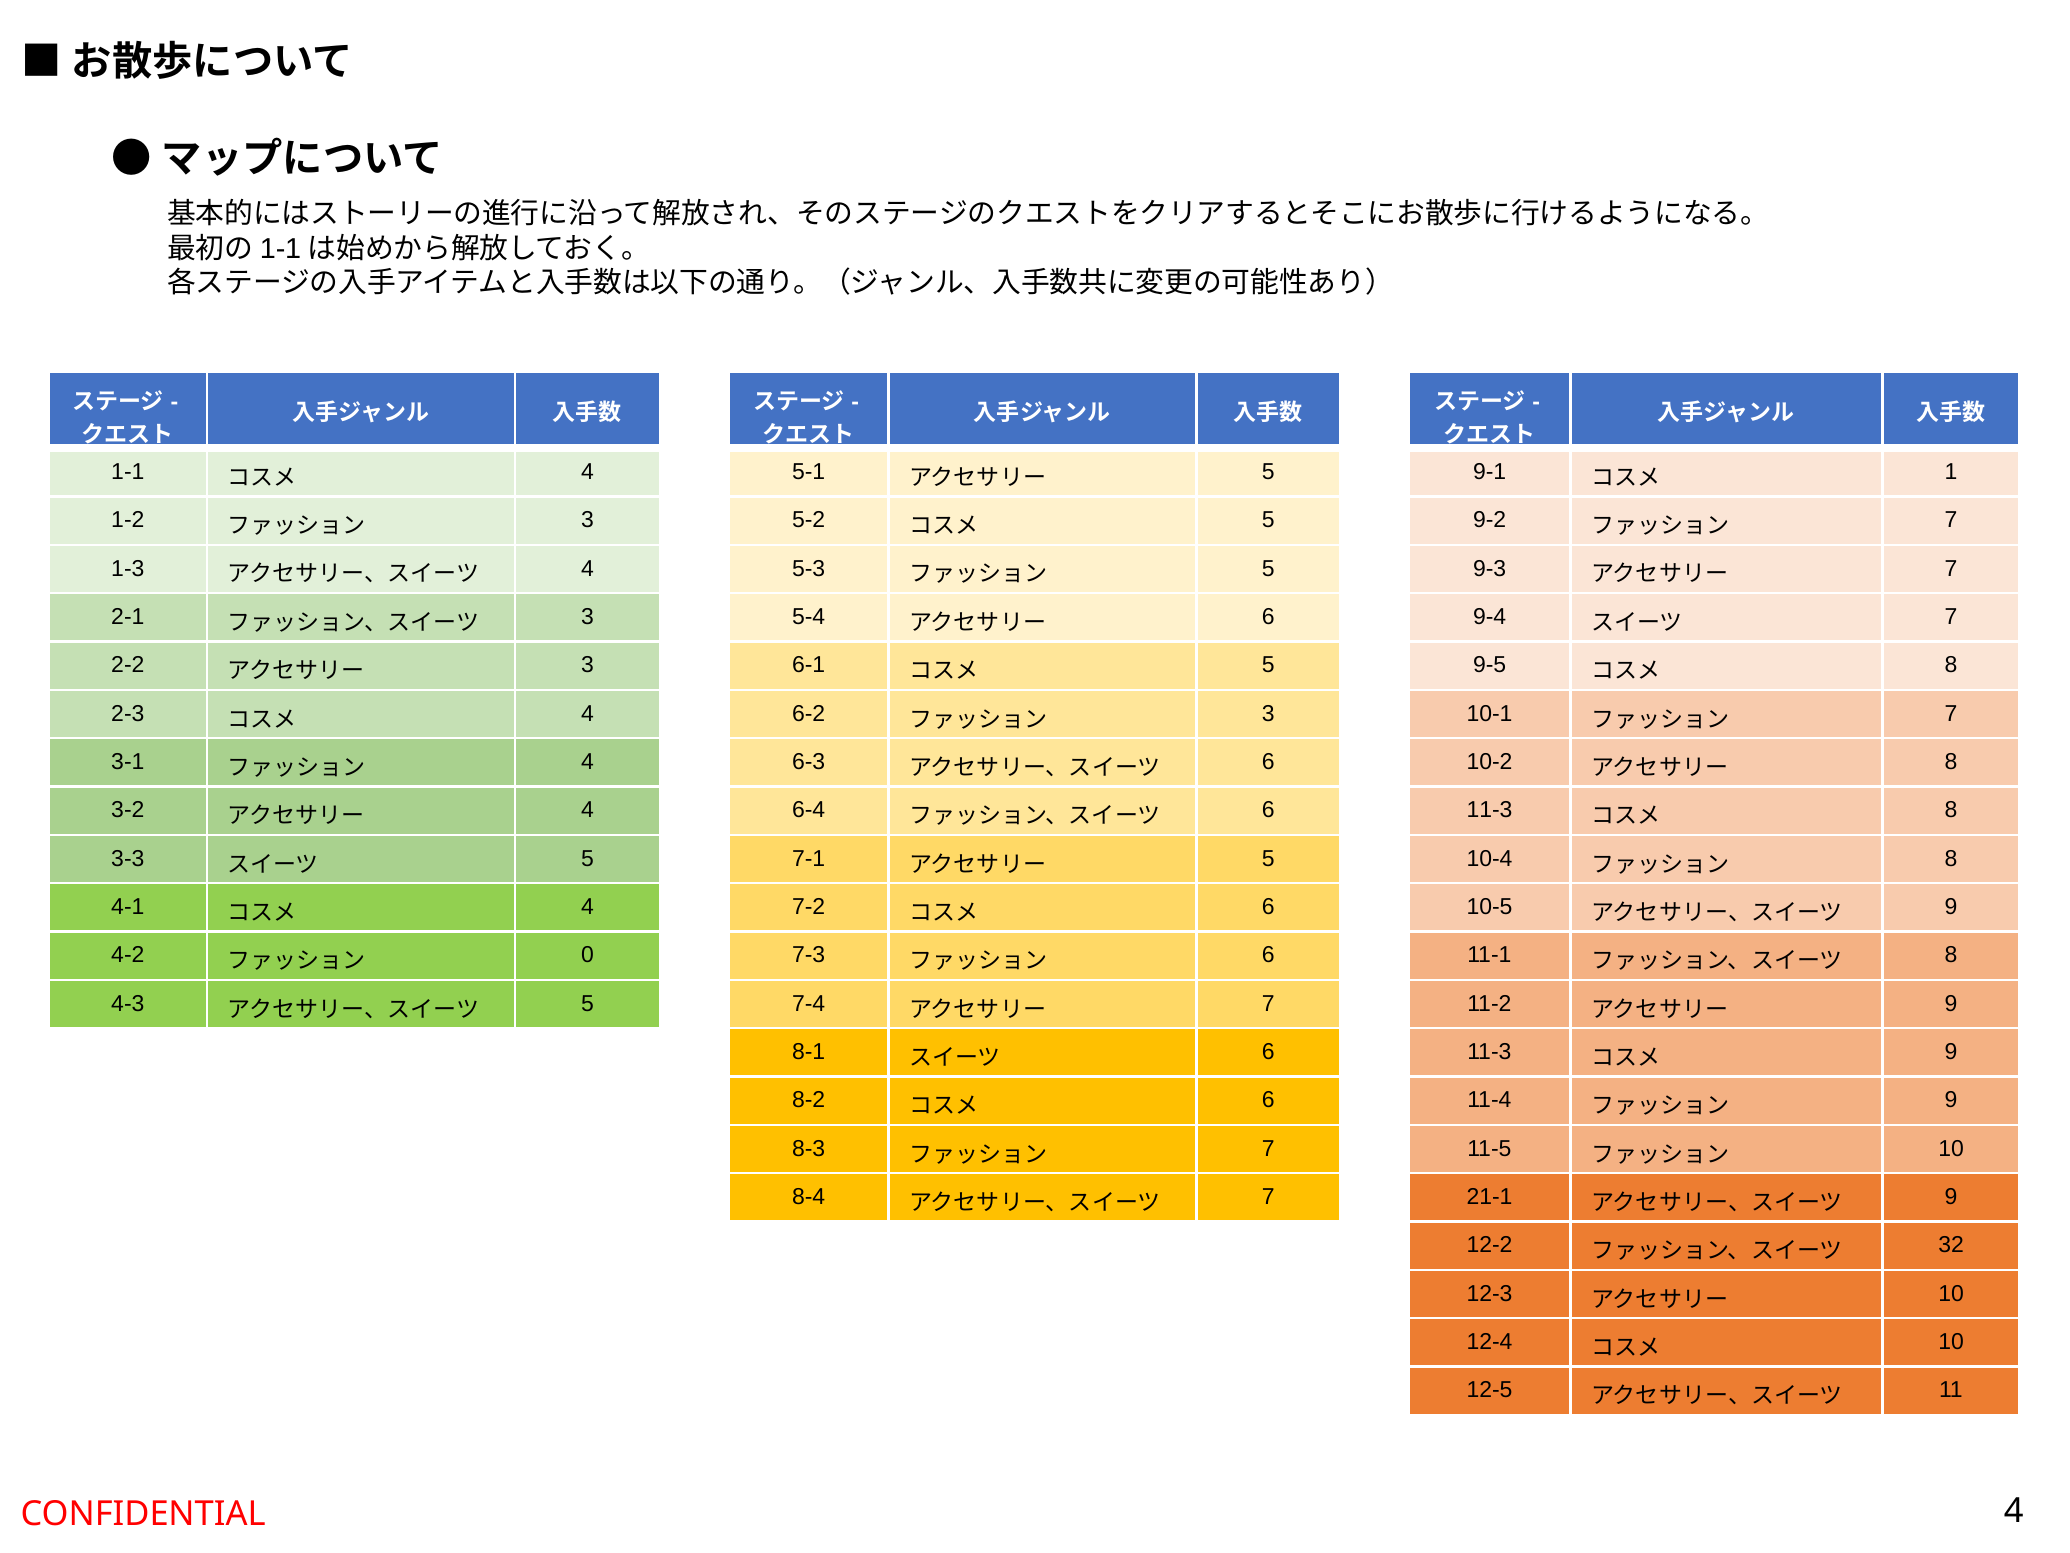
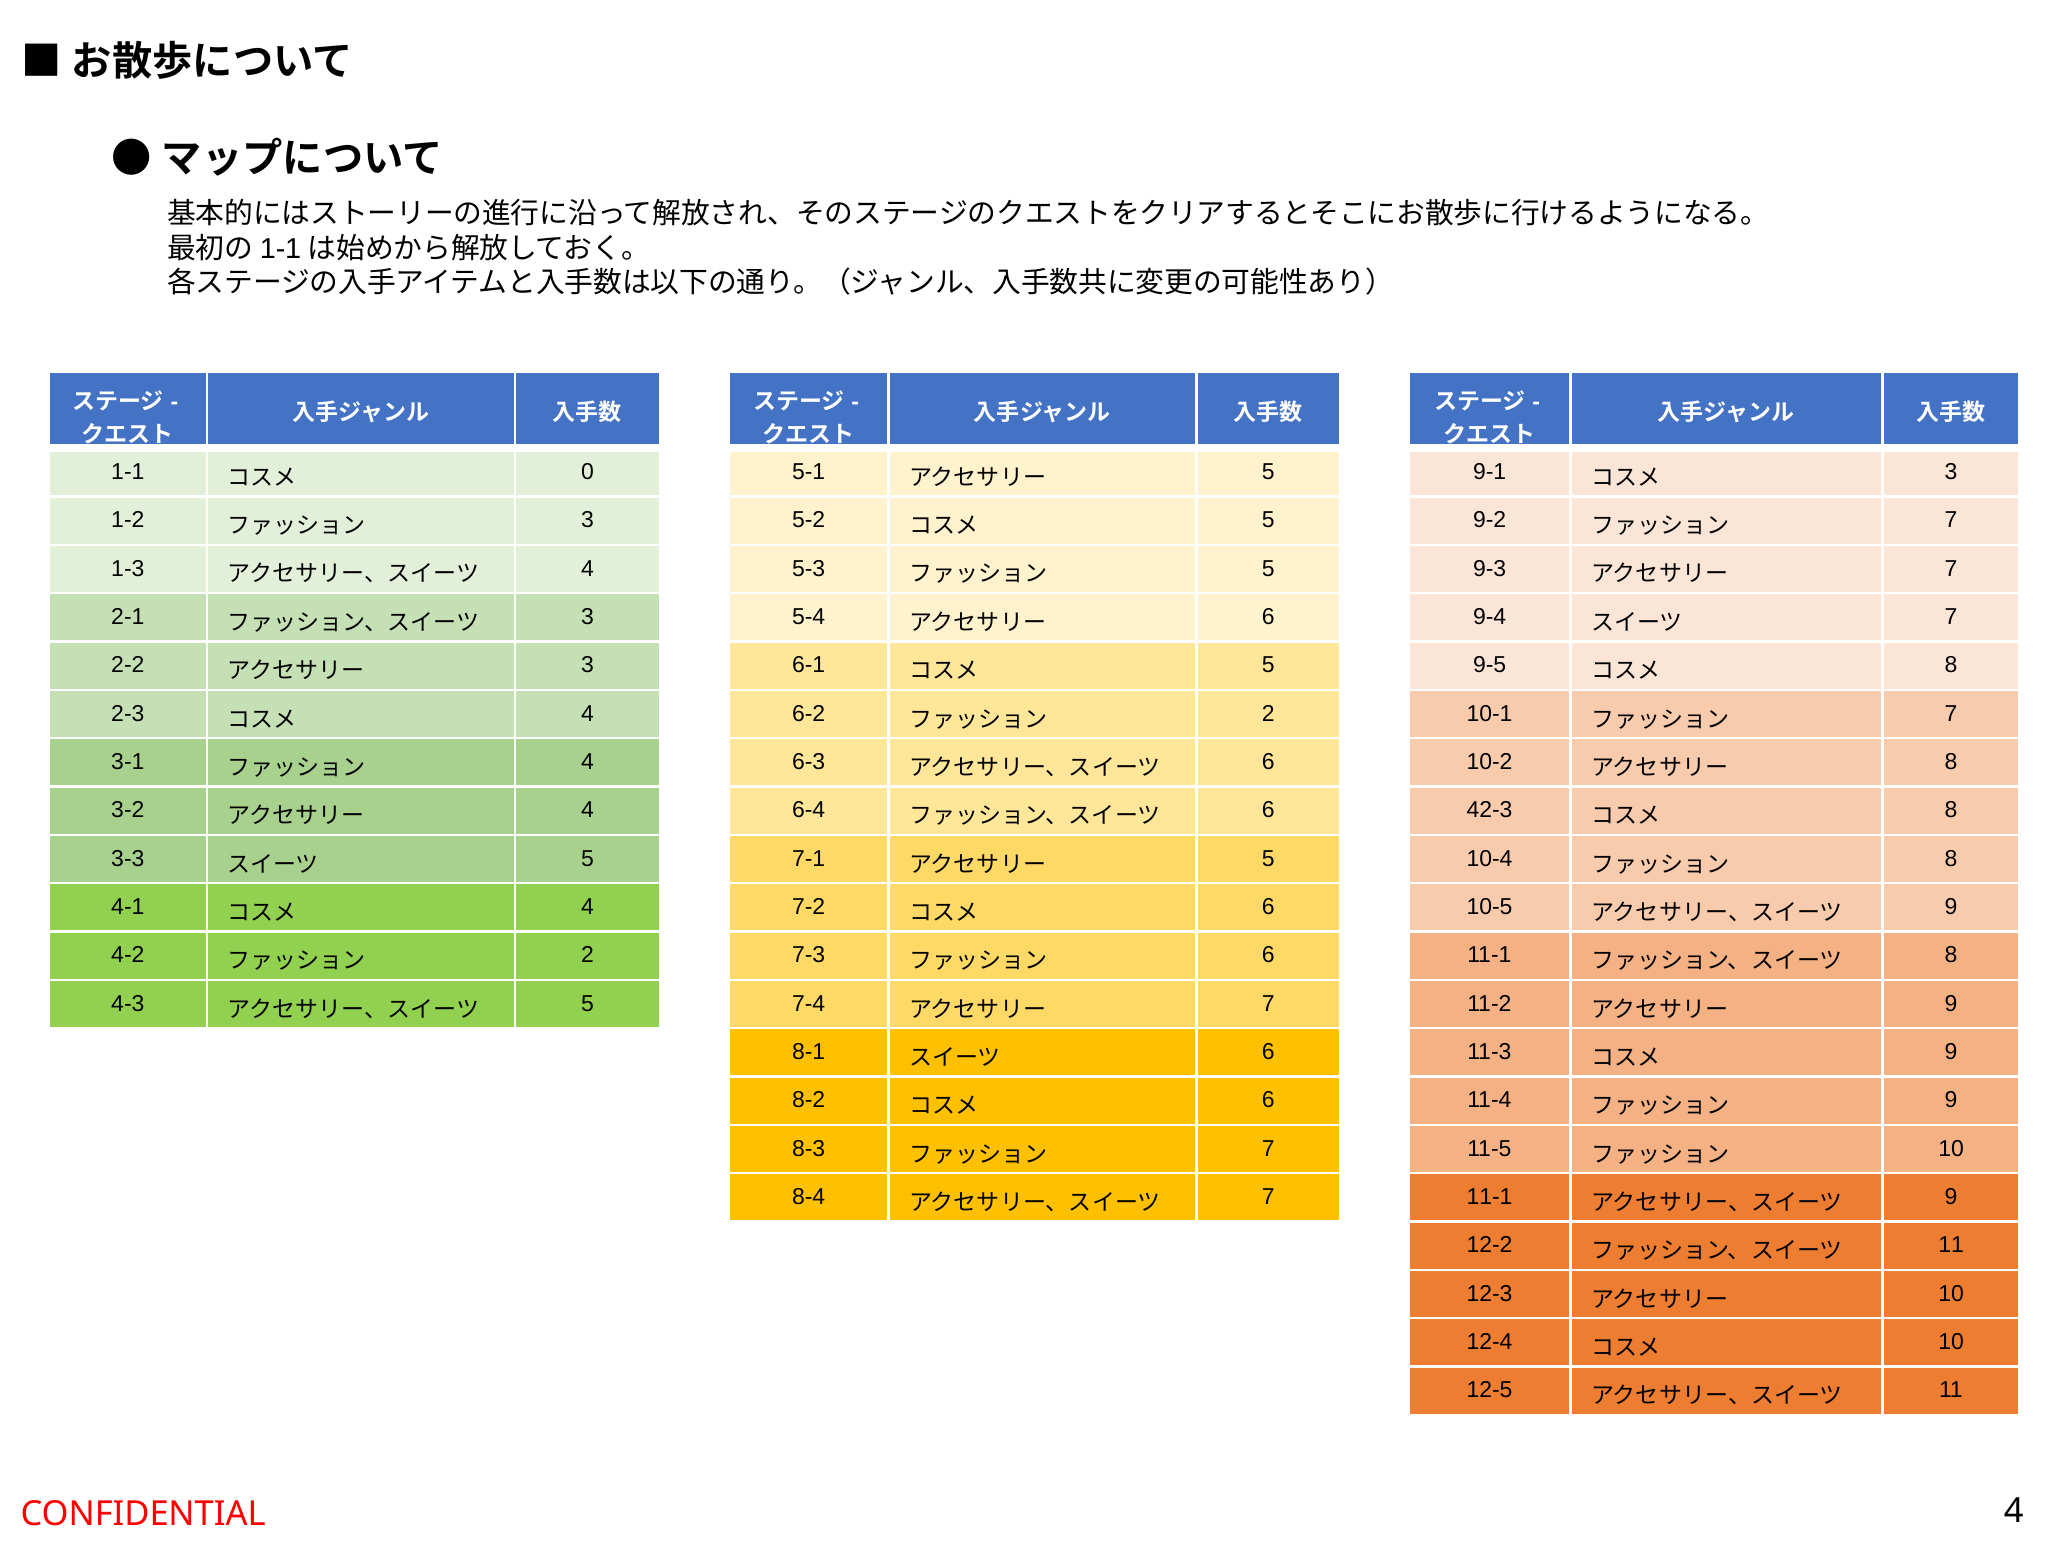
4 at (588, 472): 4 -> 0
1 at (1951, 472): 1 -> 3
3 at (1268, 713): 3 -> 2
11-3 at (1489, 810): 11-3 -> 42-3
0 at (588, 955): 0 -> 2
21-1 at (1489, 1197): 21-1 -> 11-1
32 at (1951, 1245): 32 -> 11
